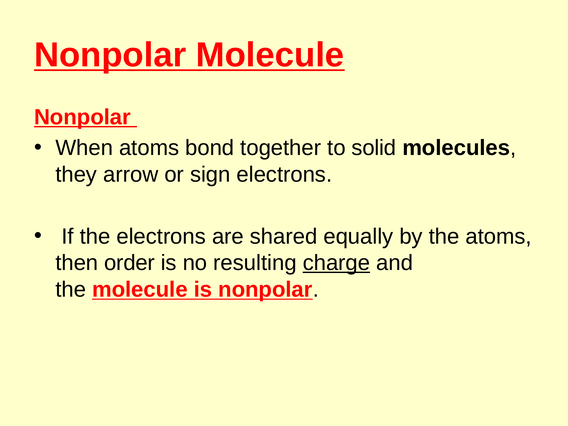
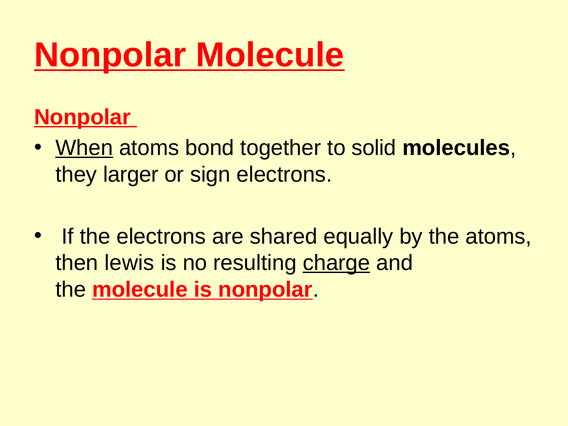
When underline: none -> present
arrow: arrow -> larger
order: order -> lewis
